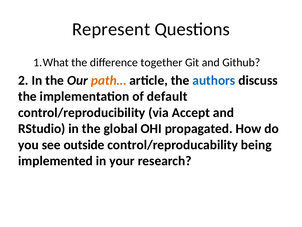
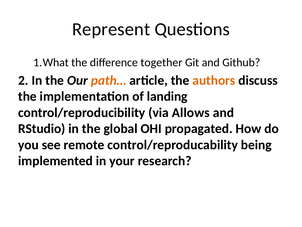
authors colour: blue -> orange
default: default -> landing
Accept: Accept -> Allows
outside: outside -> remote
